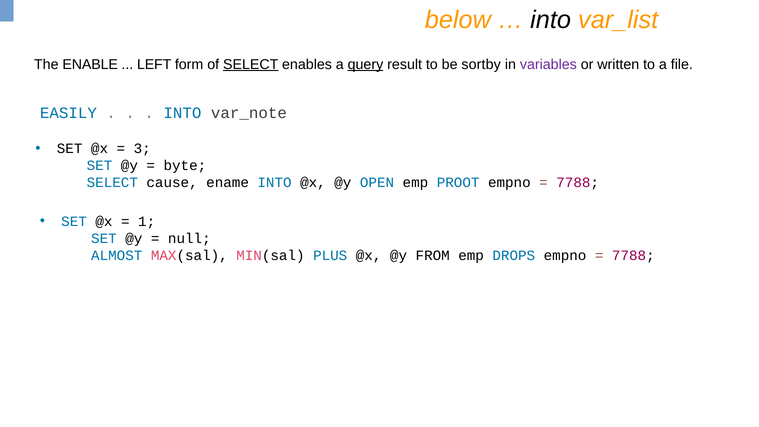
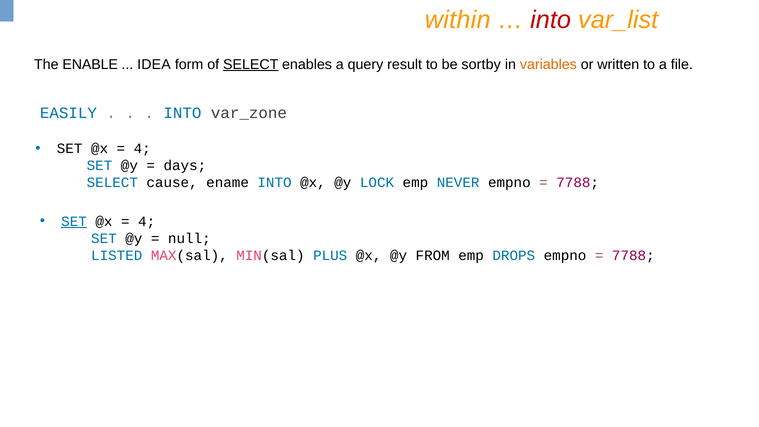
below: below -> within
into at (551, 20) colour: black -> red
LEFT: LEFT -> IDEA
query underline: present -> none
variables colour: purple -> orange
var_note: var_note -> var_zone
3 at (142, 149): 3 -> 4
byte: byte -> days
OPEN: OPEN -> LOCK
PROOT: PROOT -> NEVER
SET at (74, 221) underline: none -> present
1 at (147, 221): 1 -> 4
ALMOST: ALMOST -> LISTED
